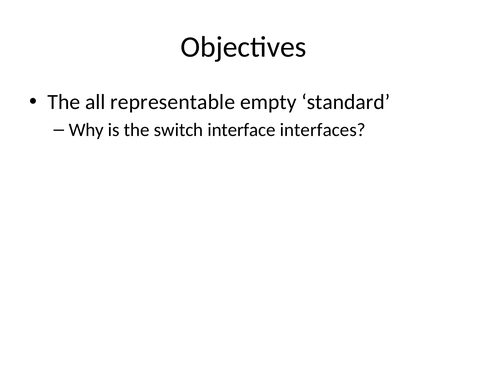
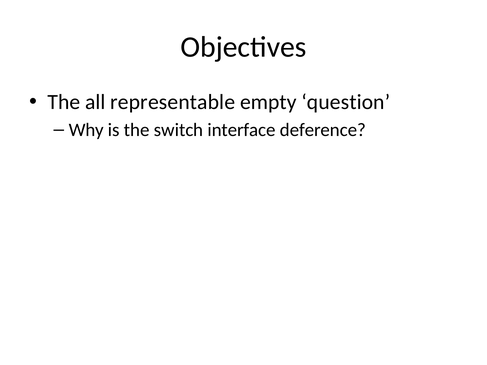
standard: standard -> question
interfaces: interfaces -> deference
